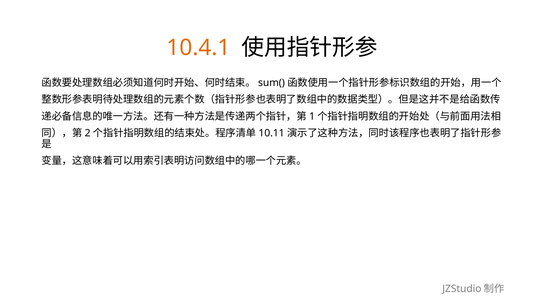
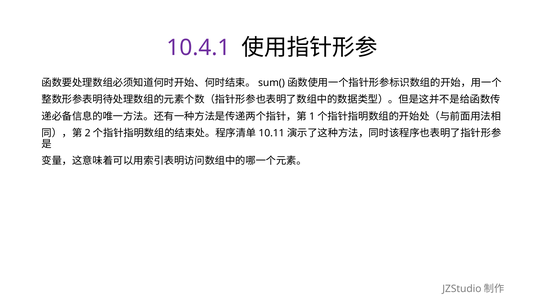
10.4.1 colour: orange -> purple
